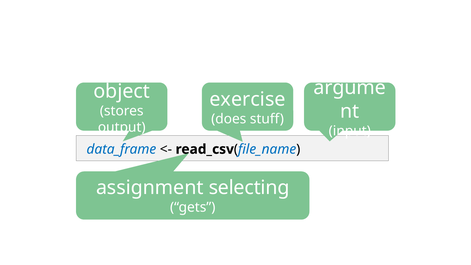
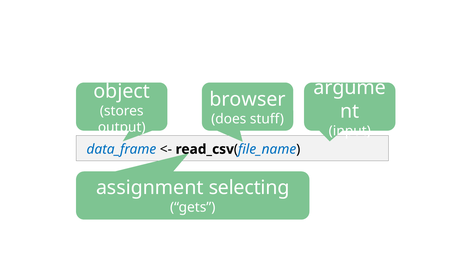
exercise: exercise -> browser
